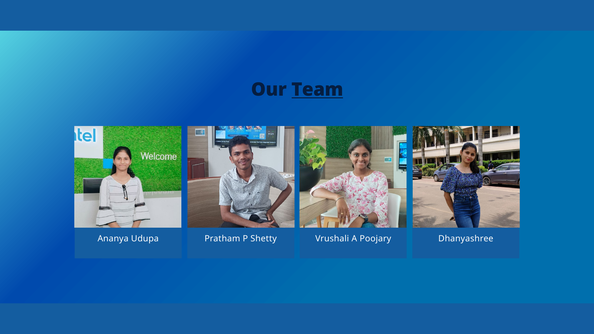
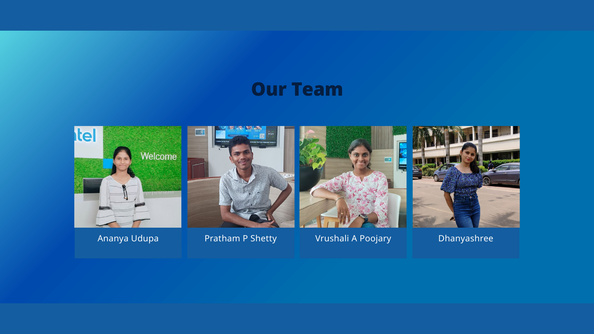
Team underline: present -> none
